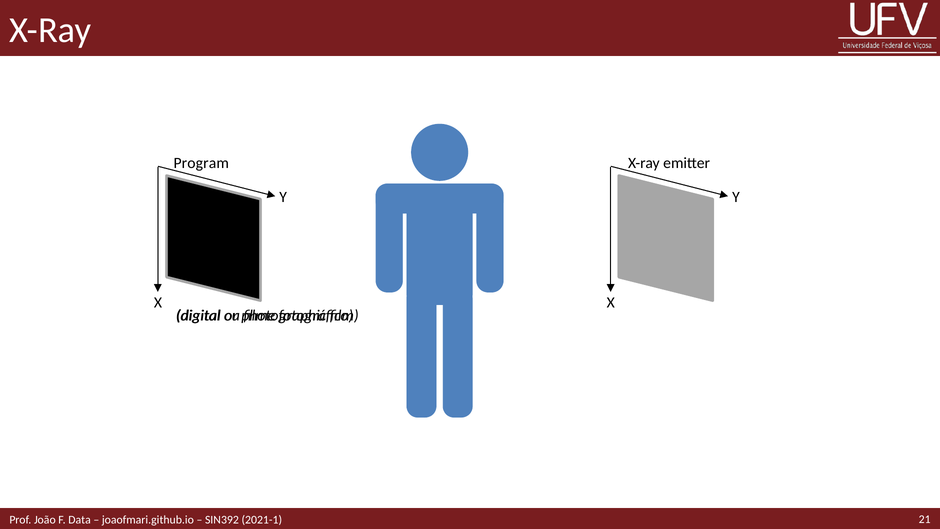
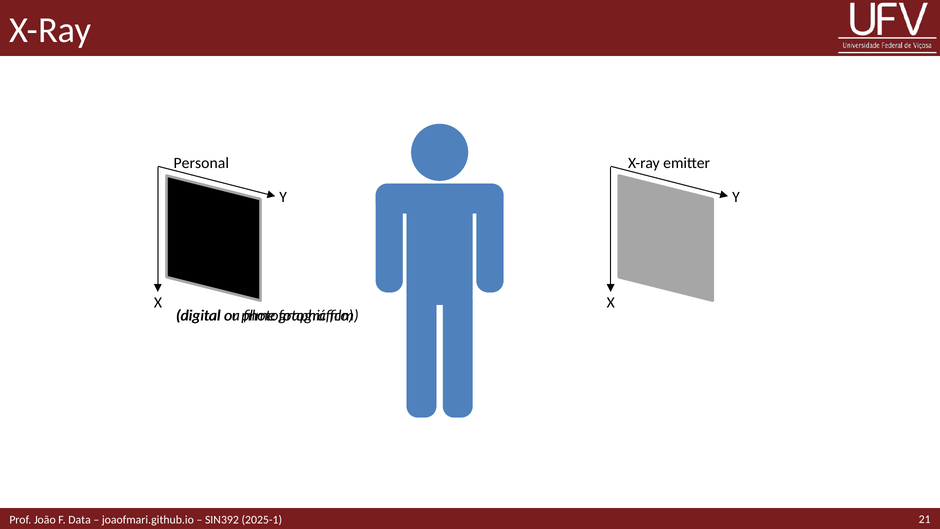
Program: Program -> Personal
2021-1: 2021-1 -> 2025-1
